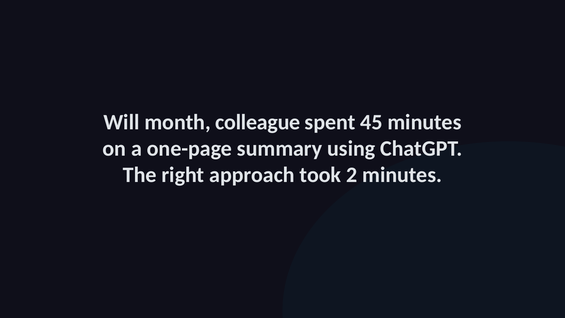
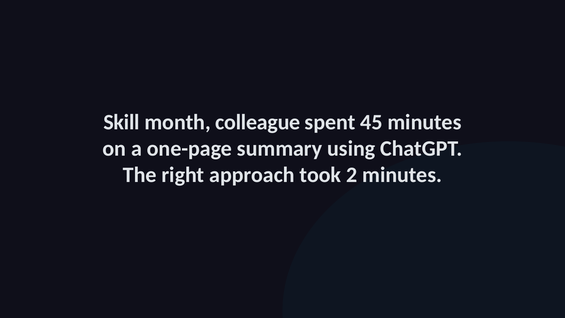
Will: Will -> Skill
